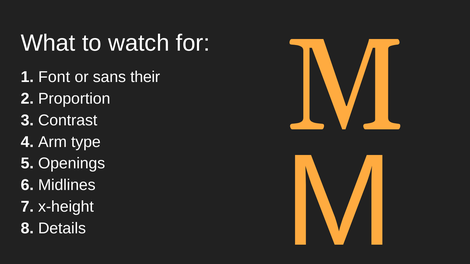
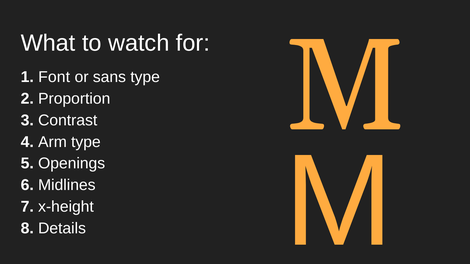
sans their: their -> type
